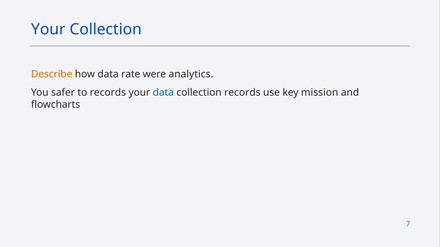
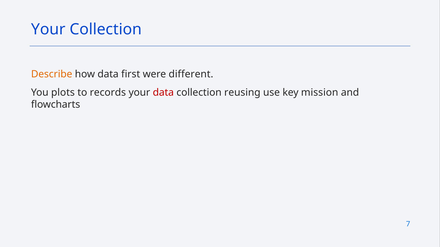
rate: rate -> first
analytics: analytics -> different
safer: safer -> plots
data at (163, 93) colour: blue -> red
collection records: records -> reusing
